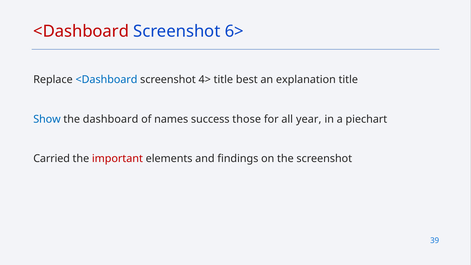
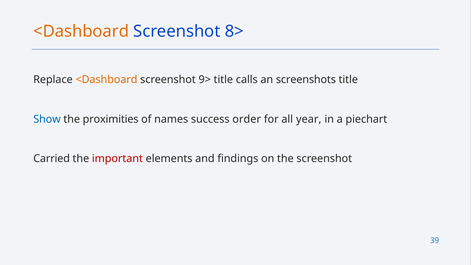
<Dashboard at (81, 31) colour: red -> orange
6>: 6> -> 8>
<Dashboard at (106, 80) colour: blue -> orange
4>: 4> -> 9>
best: best -> calls
explanation: explanation -> screenshots
dashboard: dashboard -> proximities
those: those -> order
